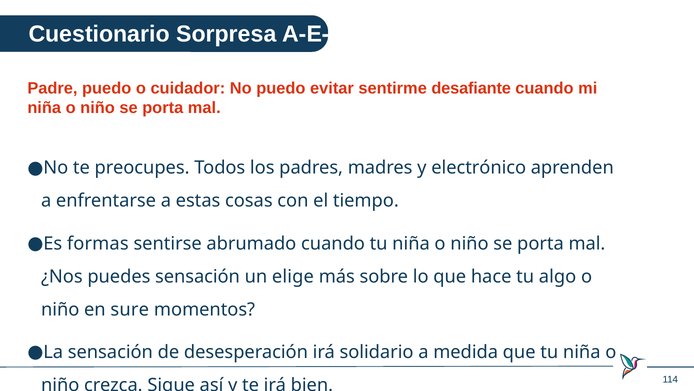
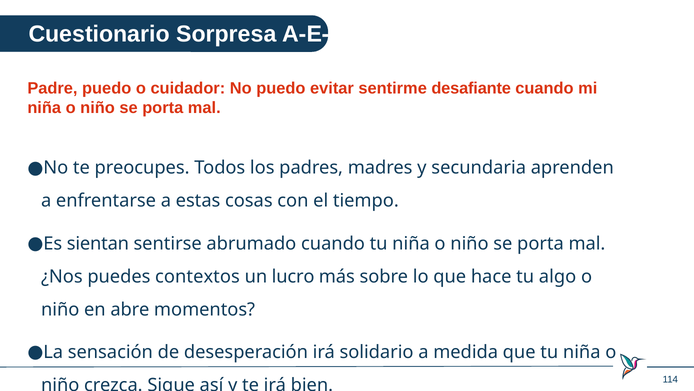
electrónico: electrónico -> secundaria
formas: formas -> sientan
puedes sensación: sensación -> contextos
elige: elige -> lucro
sure: sure -> abre
